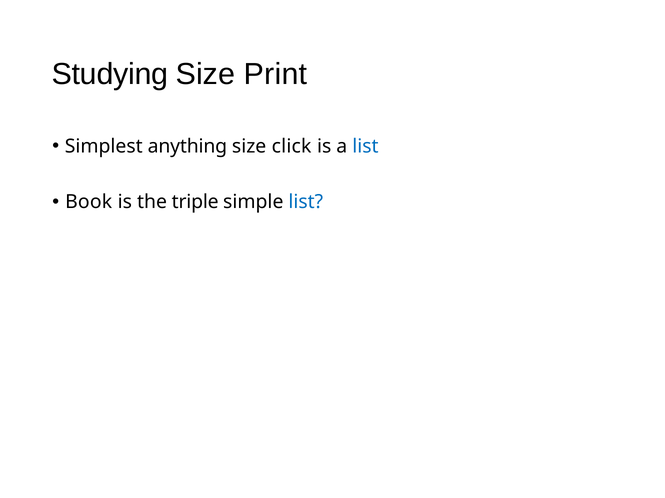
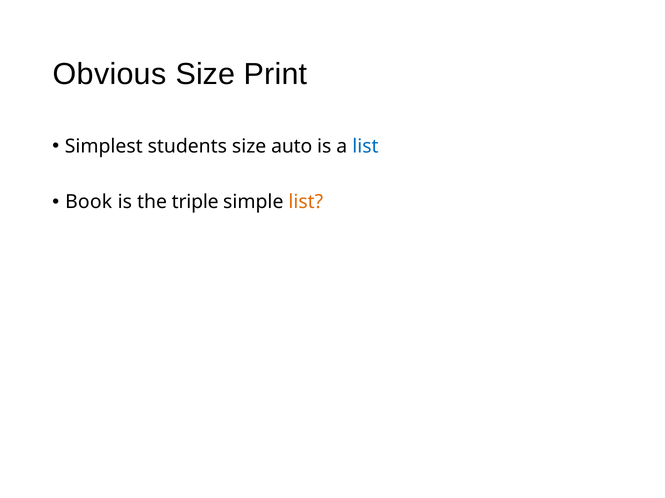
Studying: Studying -> Obvious
anything: anything -> students
click: click -> auto
list at (306, 202) colour: blue -> orange
